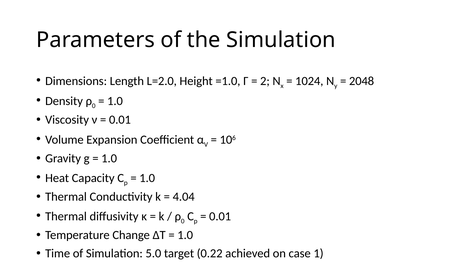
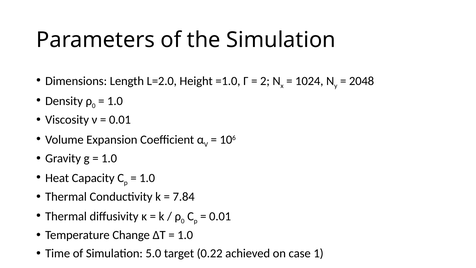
4.04: 4.04 -> 7.84
